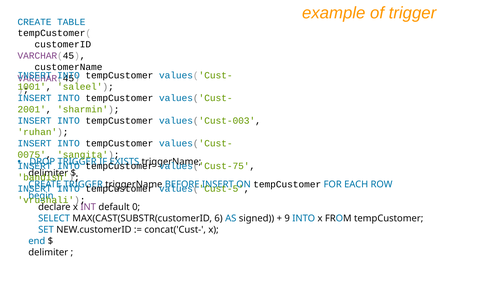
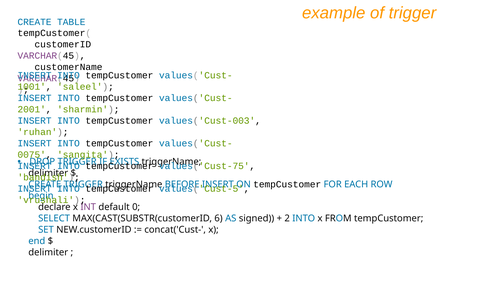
9: 9 -> 2
